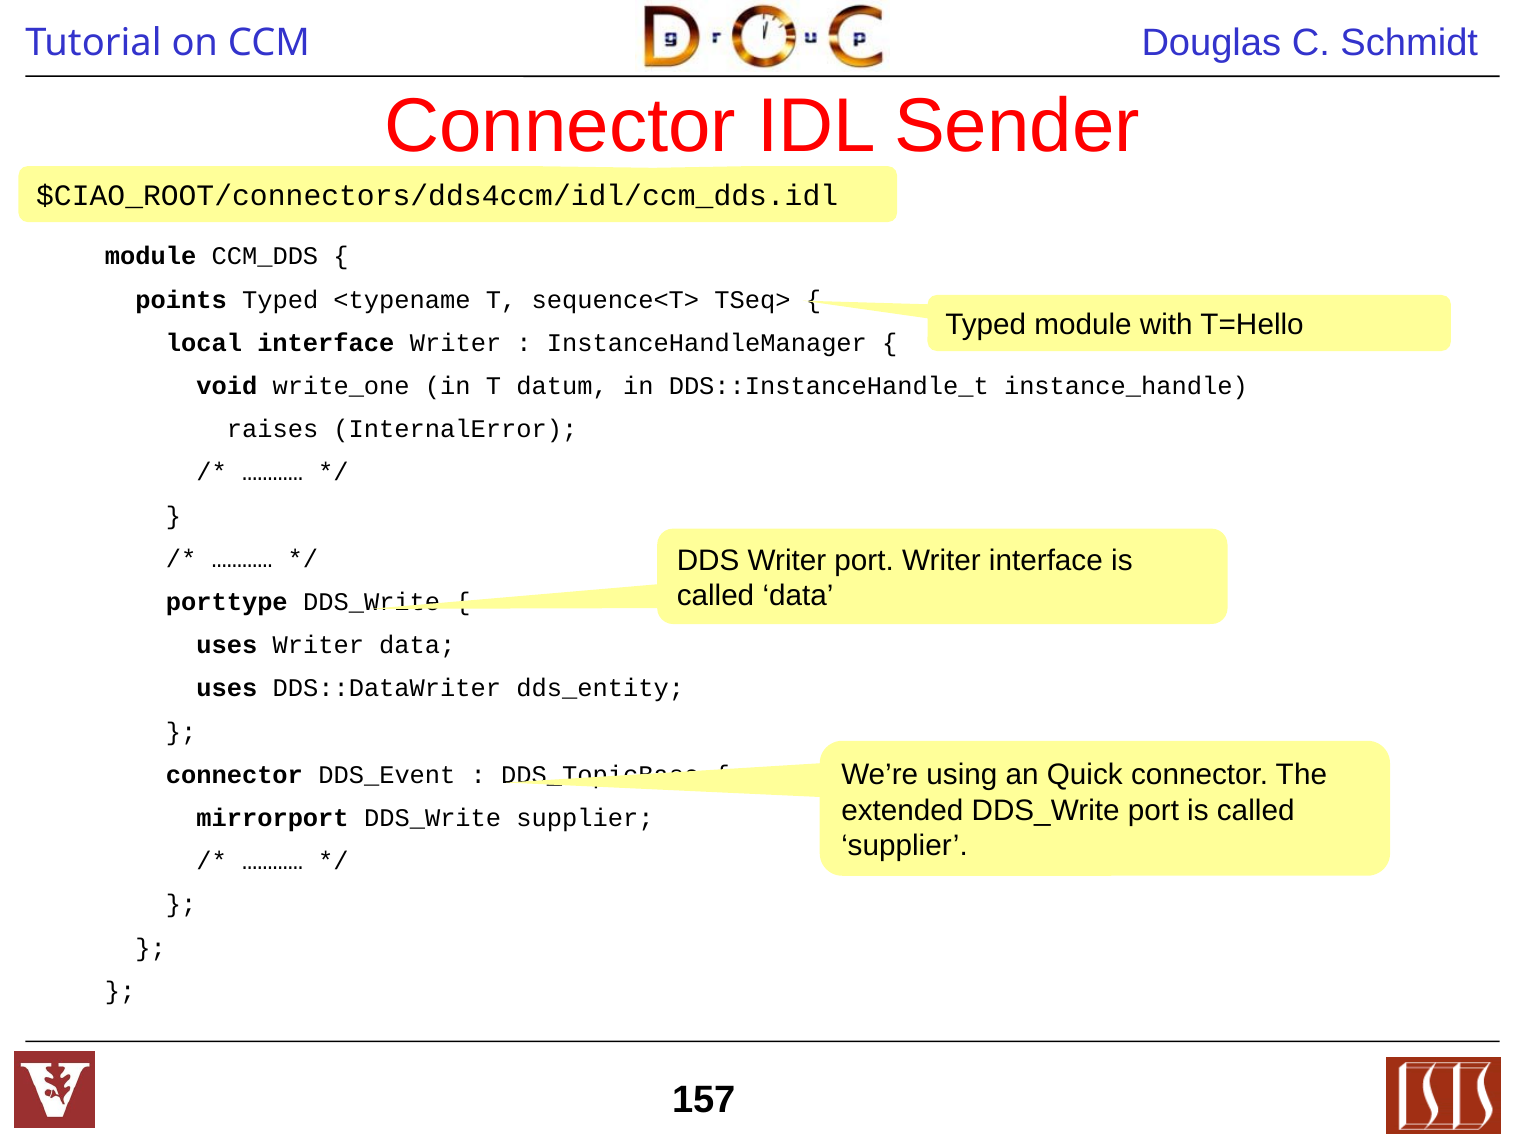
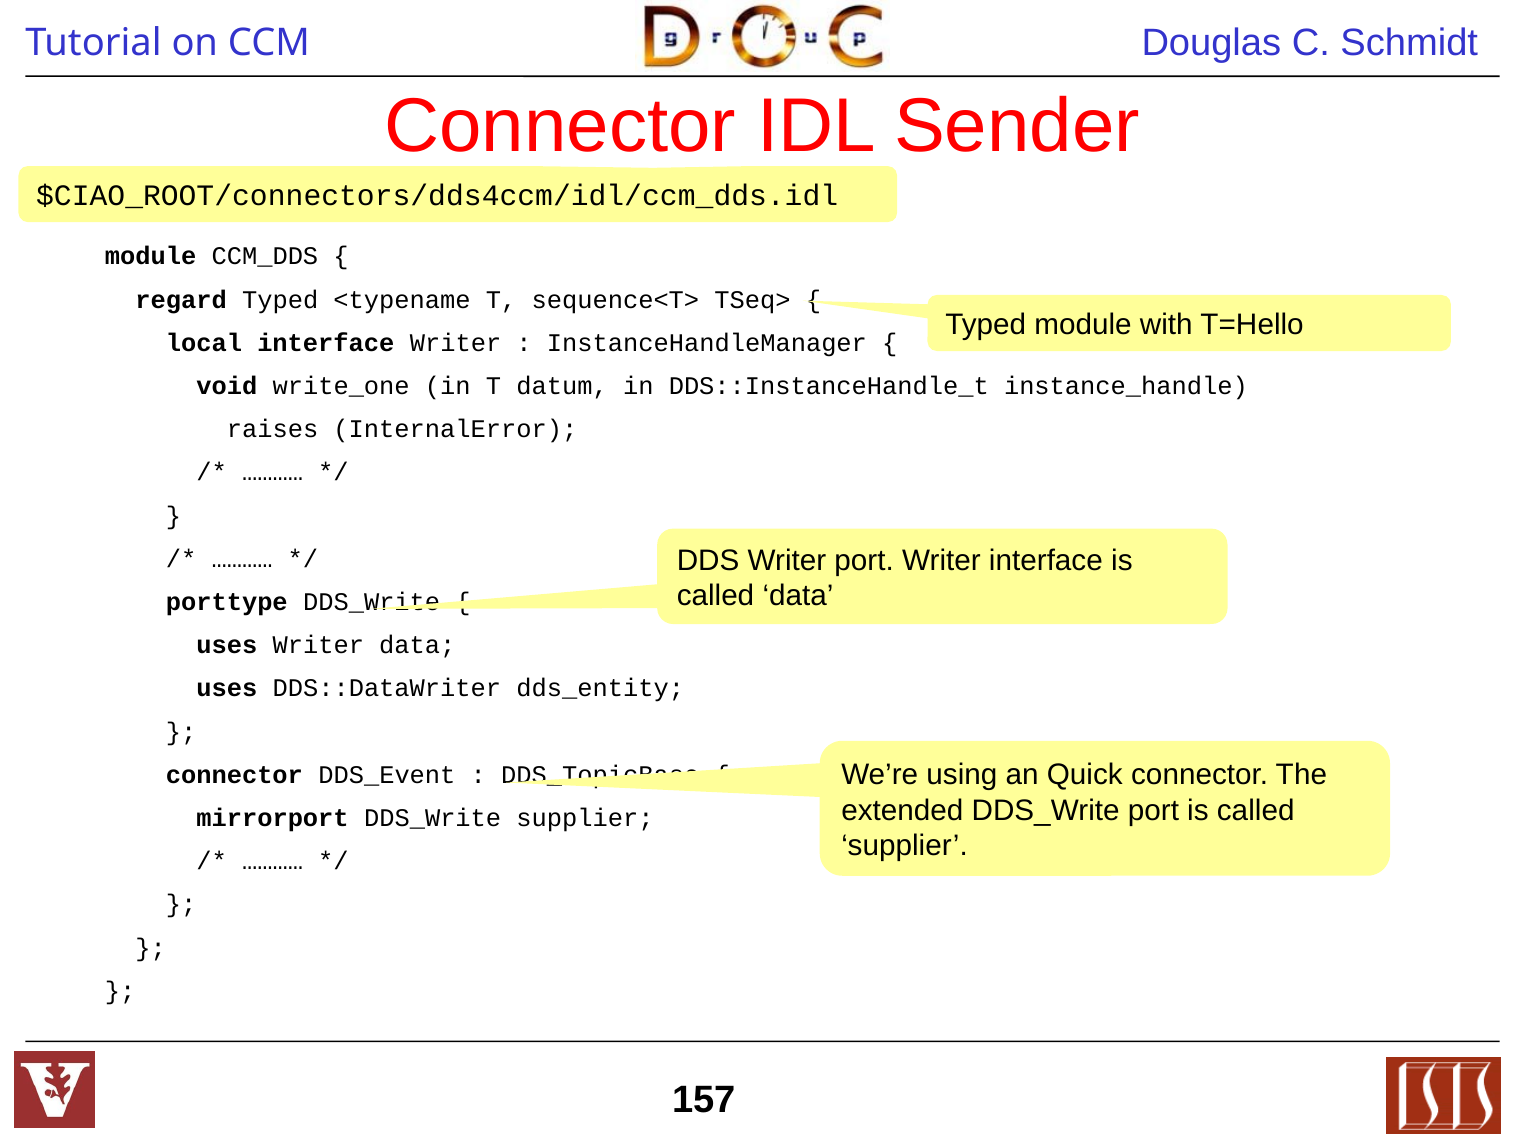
points: points -> regard
